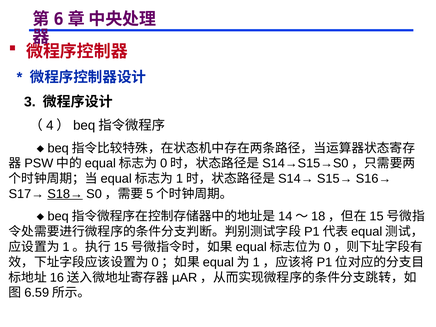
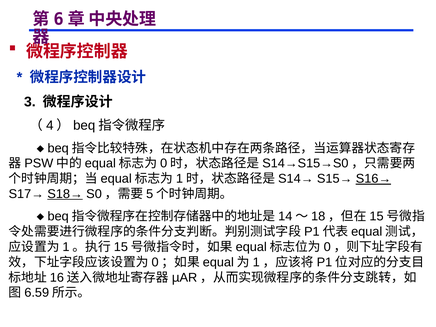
S16→ underline: none -> present
